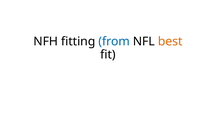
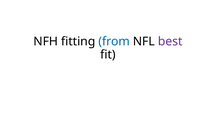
best colour: orange -> purple
